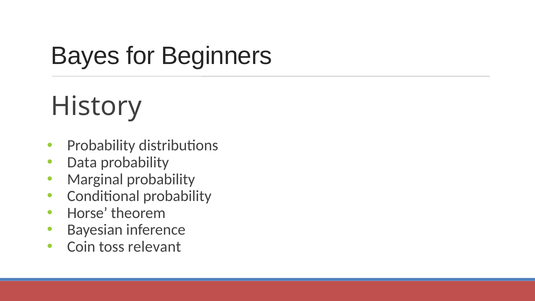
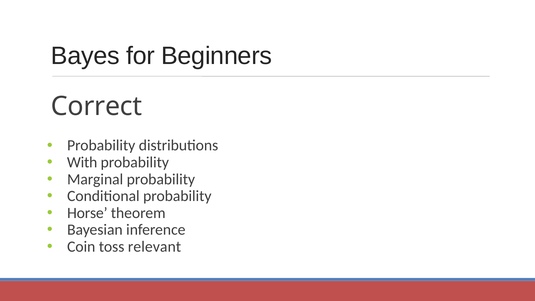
History: History -> Correct
Data: Data -> With
